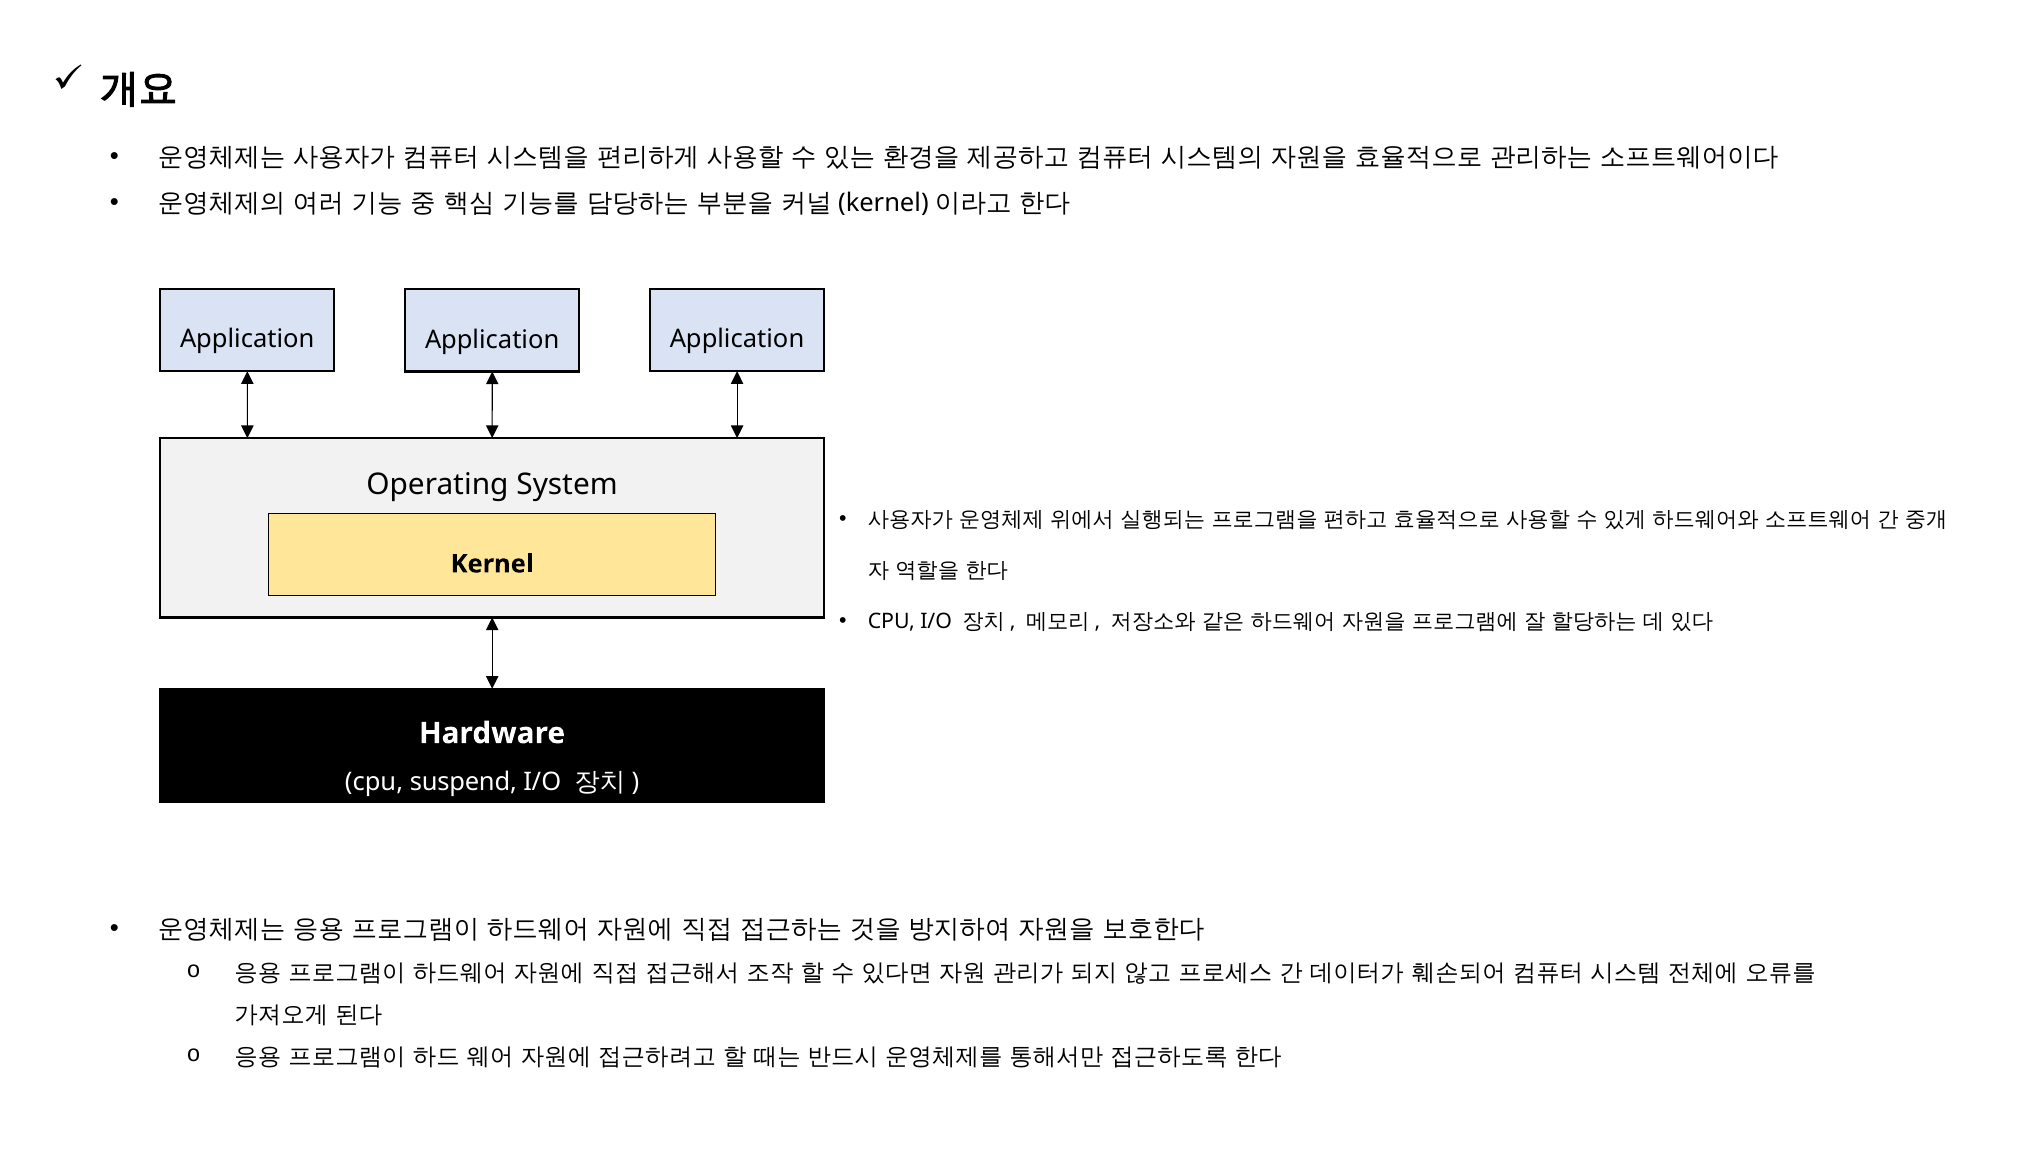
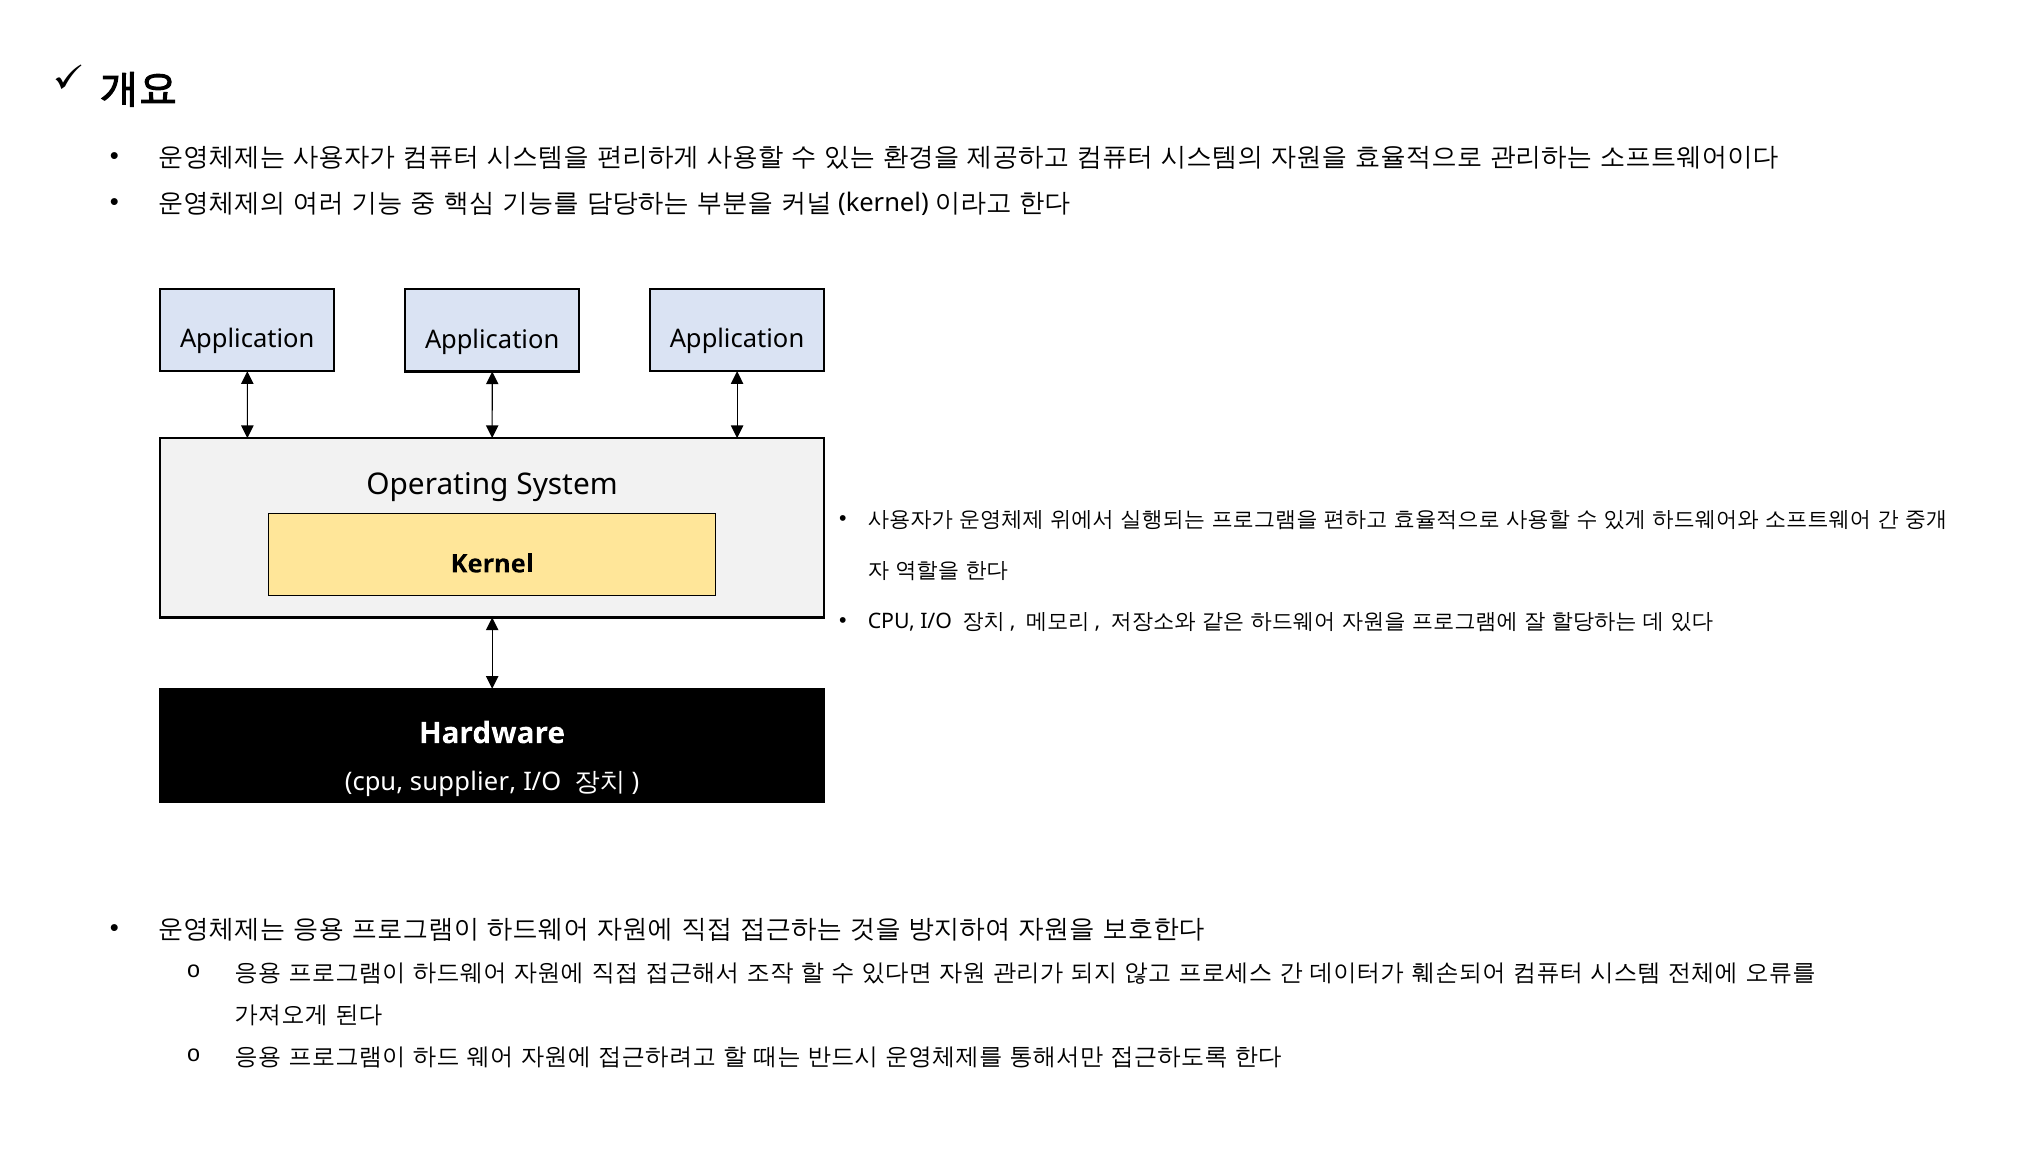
suspend: suspend -> supplier
